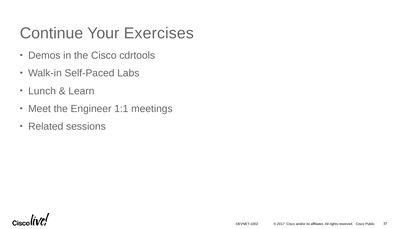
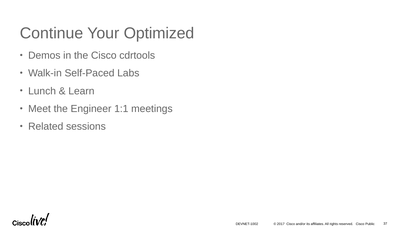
Exercises: Exercises -> Optimized
